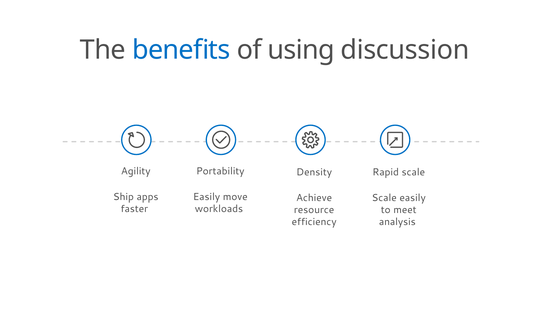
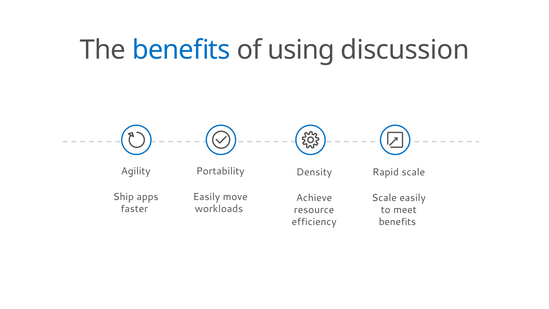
analysis at (397, 222): analysis -> benefits
